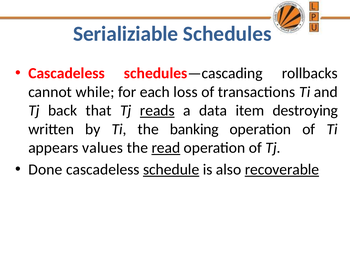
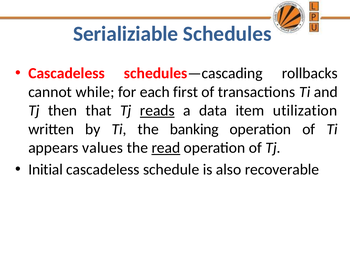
loss: loss -> first
back: back -> then
destroying: destroying -> utilization
Done: Done -> Initial
schedule underline: present -> none
recoverable underline: present -> none
